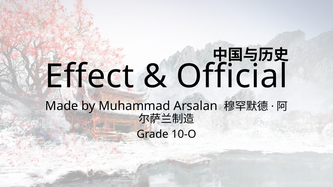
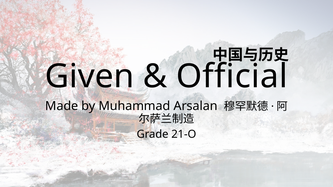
Effect: Effect -> Given
10-O: 10-O -> 21-O
